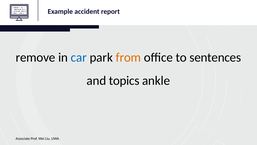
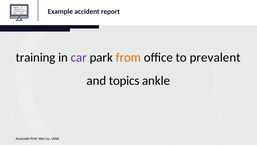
remove: remove -> training
car colour: blue -> purple
sentences: sentences -> prevalent
